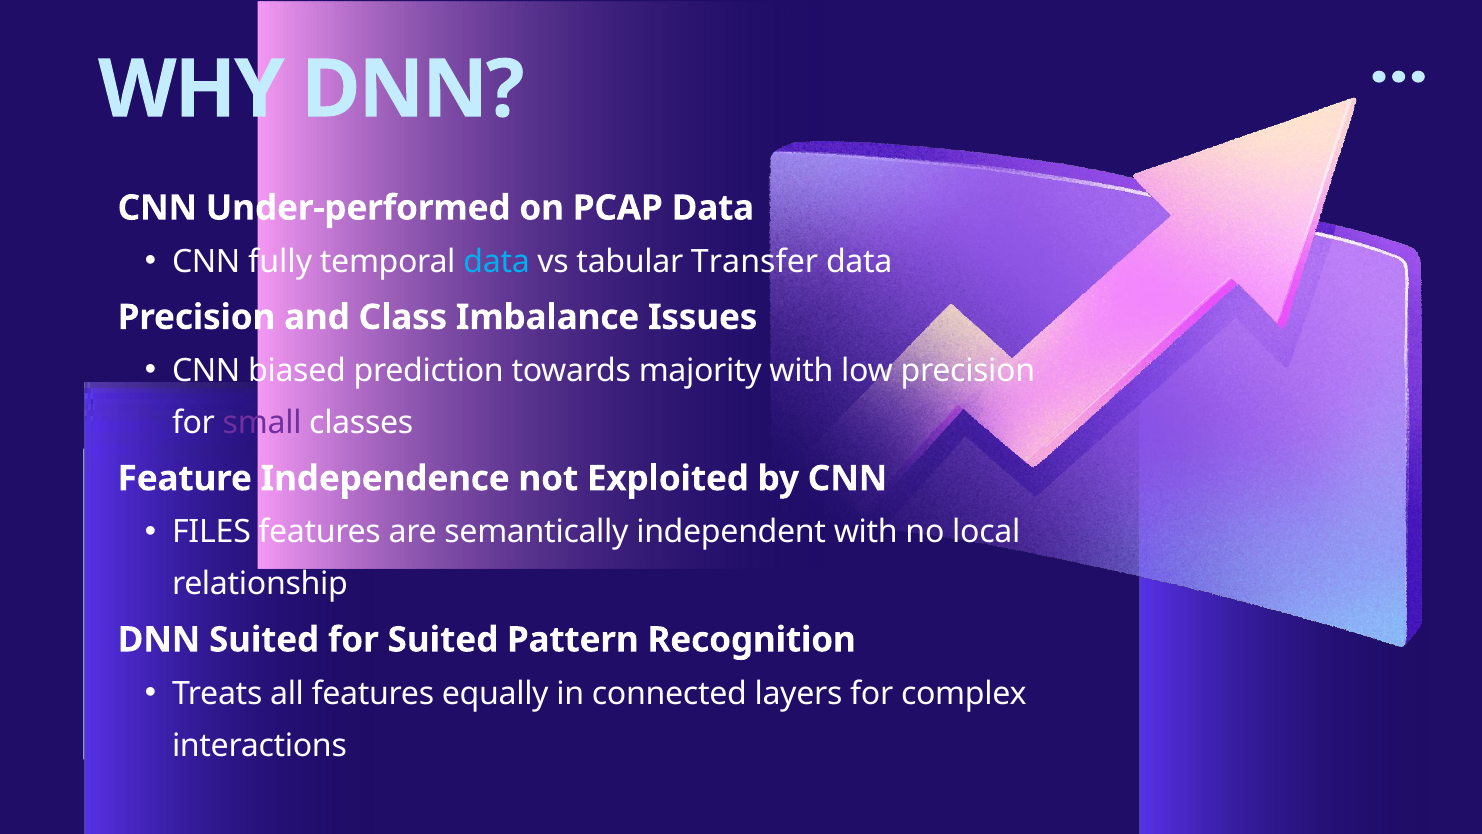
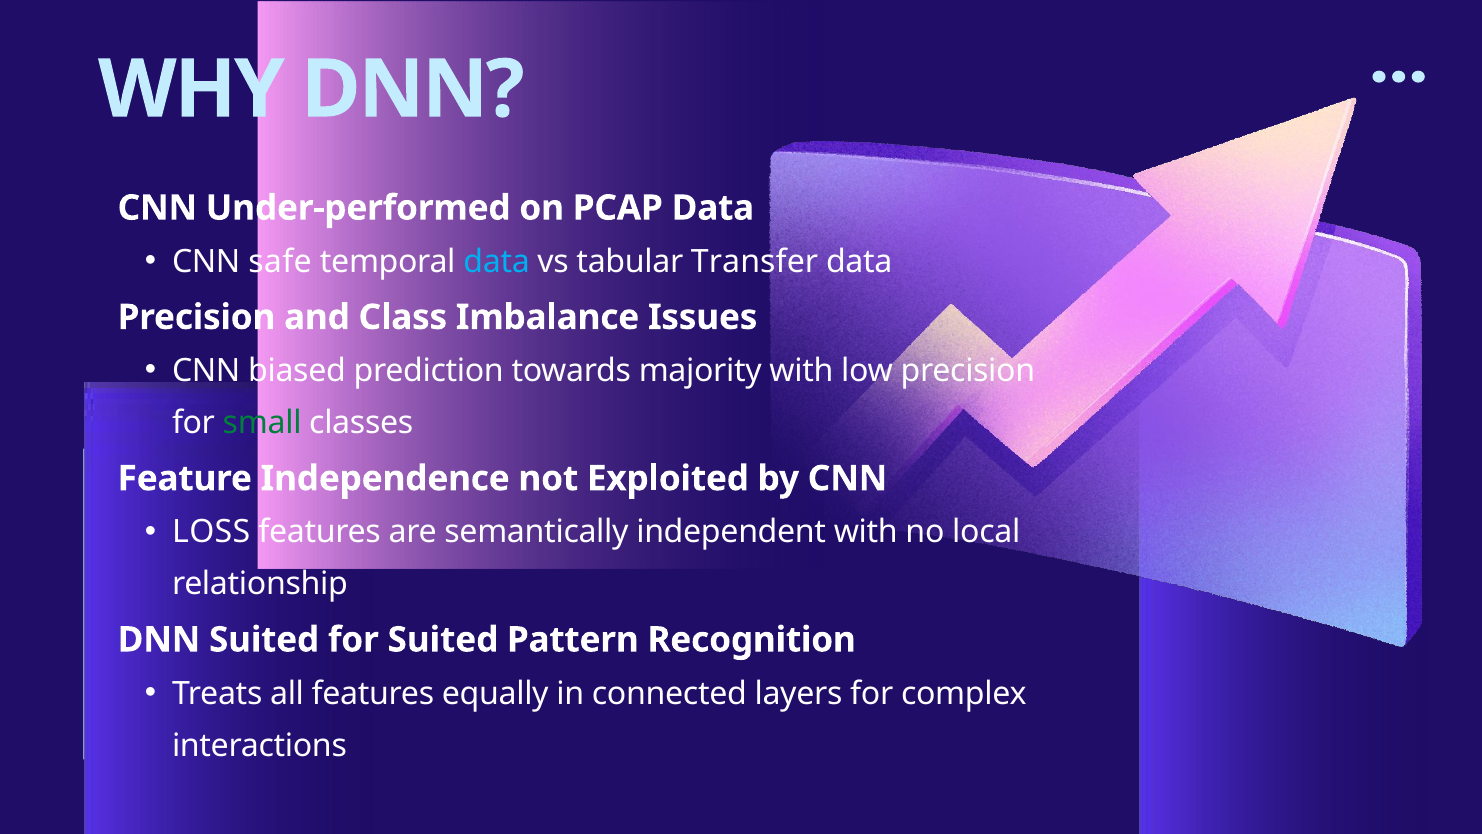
fully: fully -> safe
small colour: purple -> green
FILES: FILES -> LOSS
